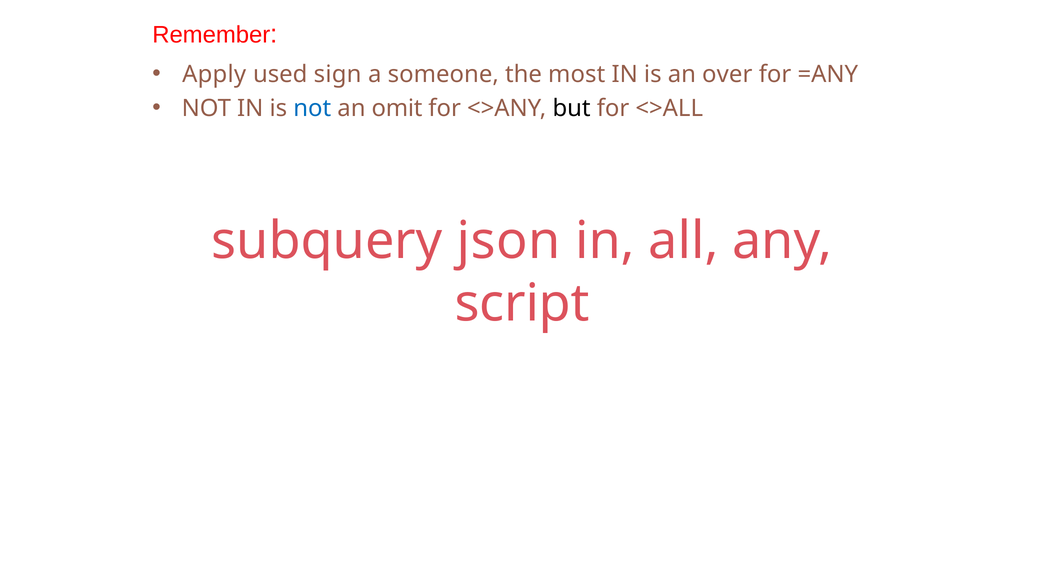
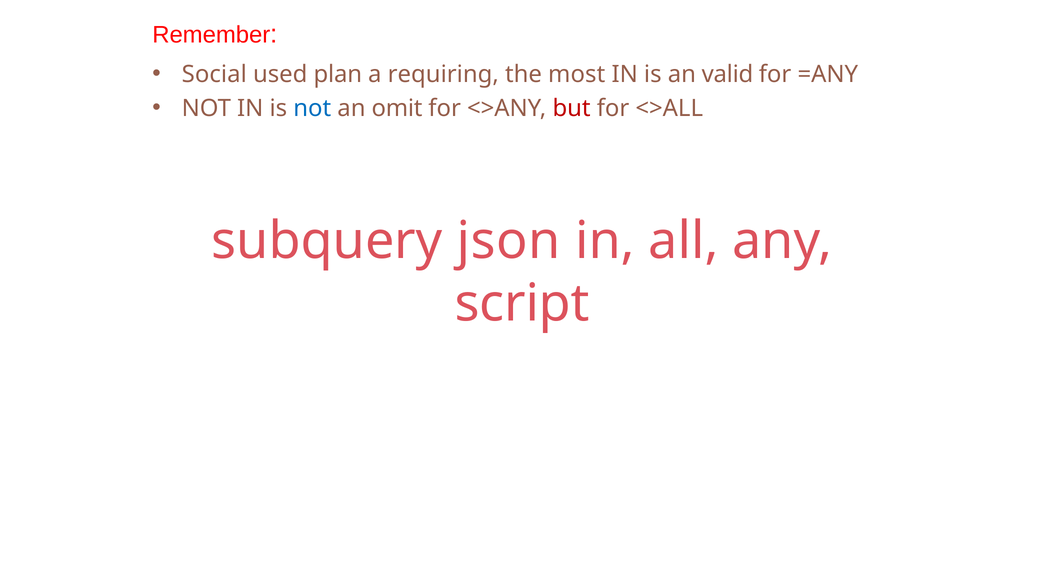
Apply: Apply -> Social
sign: sign -> plan
someone: someone -> requiring
over: over -> valid
but colour: black -> red
